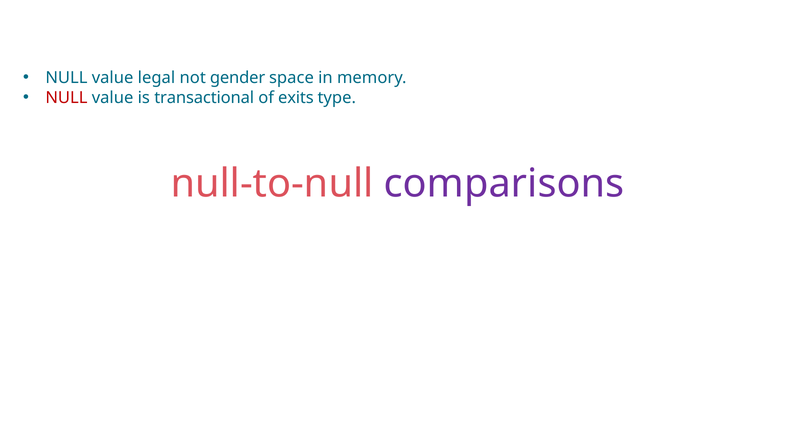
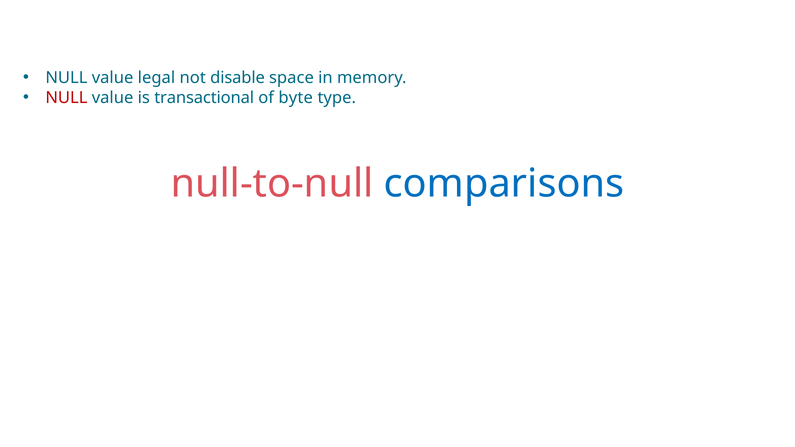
gender: gender -> disable
exits: exits -> byte
comparisons colour: purple -> blue
